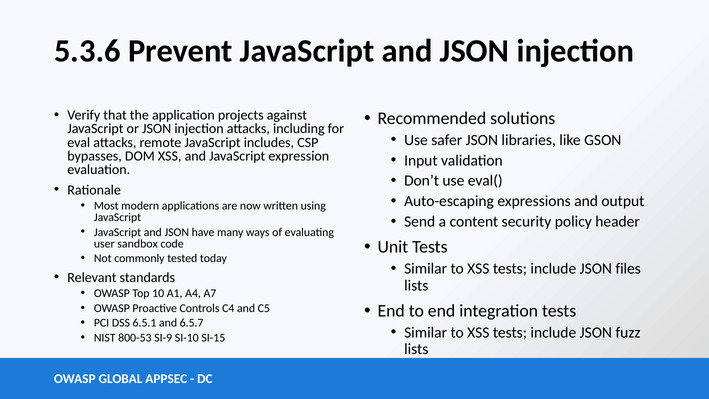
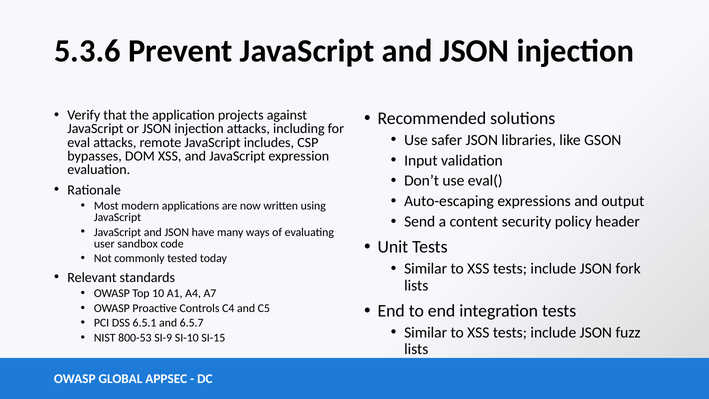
files: files -> fork
